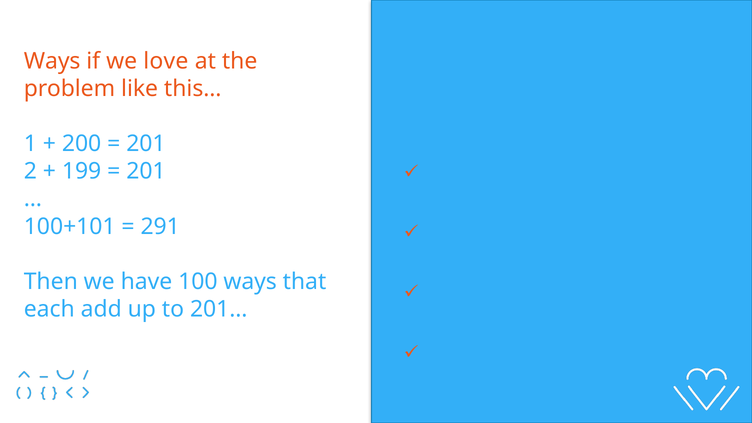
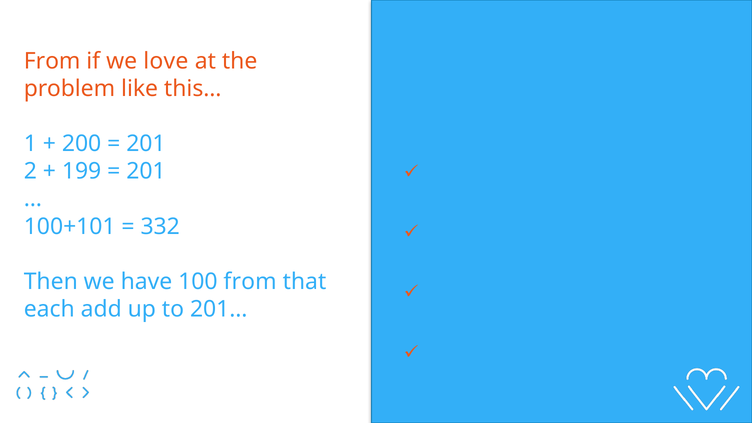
Ways at (52, 61): Ways -> From
291: 291 -> 332
100 ways: ways -> from
